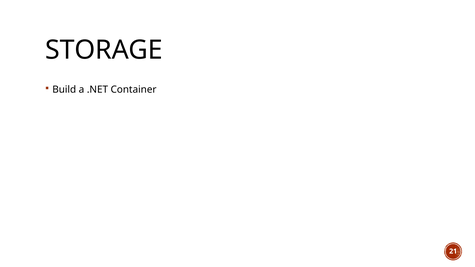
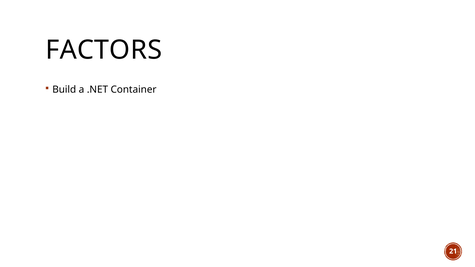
STORAGE: STORAGE -> FACTORS
